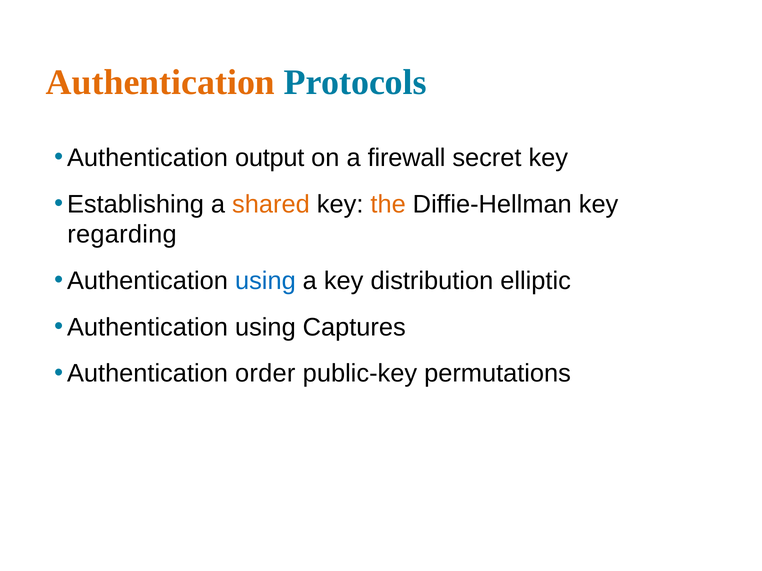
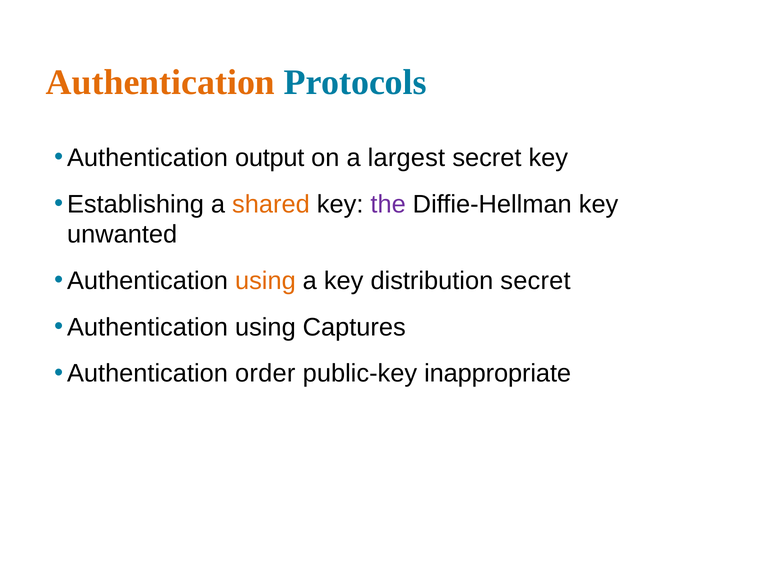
firewall: firewall -> largest
the colour: orange -> purple
regarding: regarding -> unwanted
using at (265, 281) colour: blue -> orange
distribution elliptic: elliptic -> secret
permutations: permutations -> inappropriate
